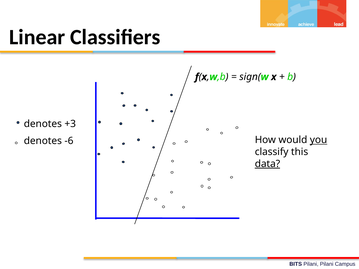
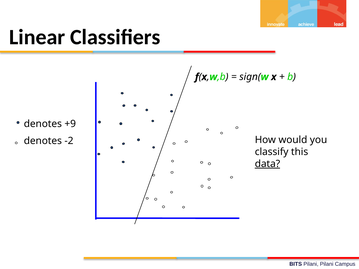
+3: +3 -> +9
you underline: present -> none
-6: -6 -> -2
